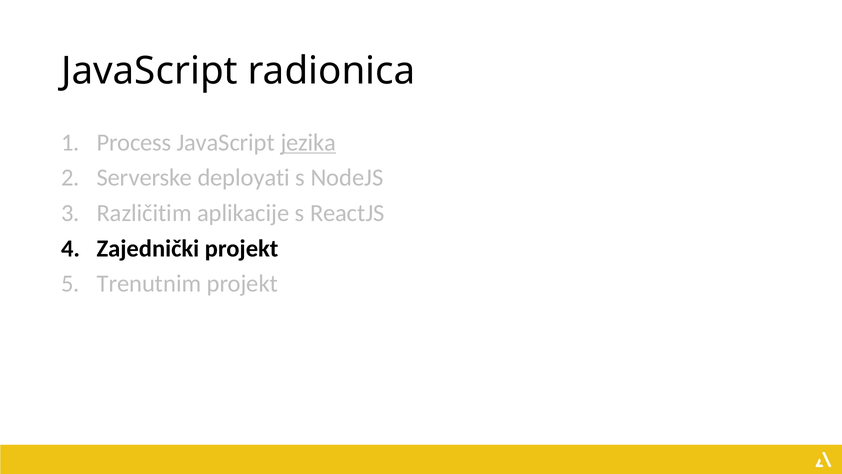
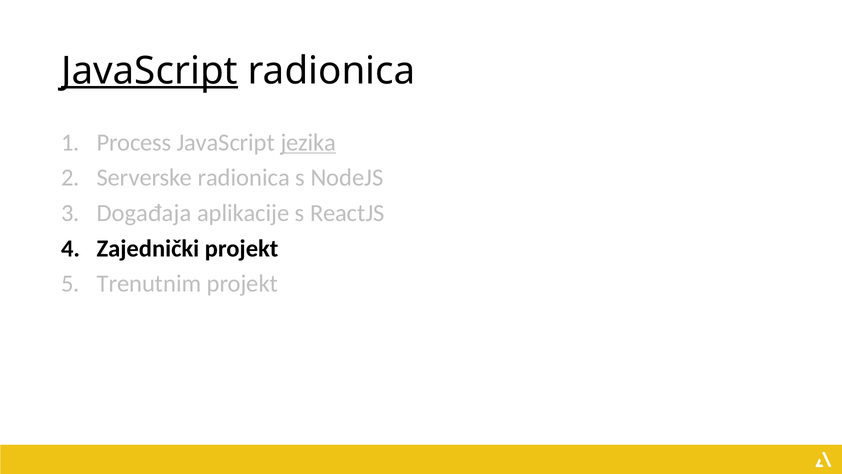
JavaScript at (149, 71) underline: none -> present
Serverske deployati: deployati -> radionica
Različitim: Različitim -> Događaja
